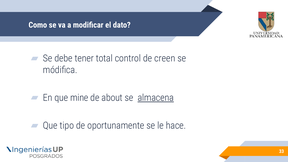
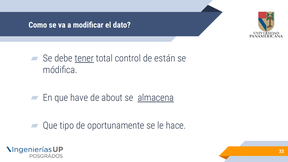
tener underline: none -> present
creen: creen -> están
mine: mine -> have
